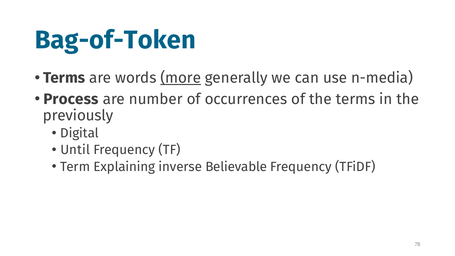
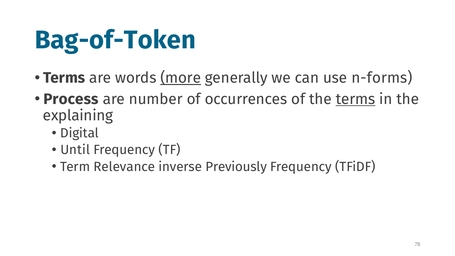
n-media: n-media -> n-forms
terms at (356, 99) underline: none -> present
previously: previously -> explaining
Explaining: Explaining -> Relevance
Believable: Believable -> Previously
